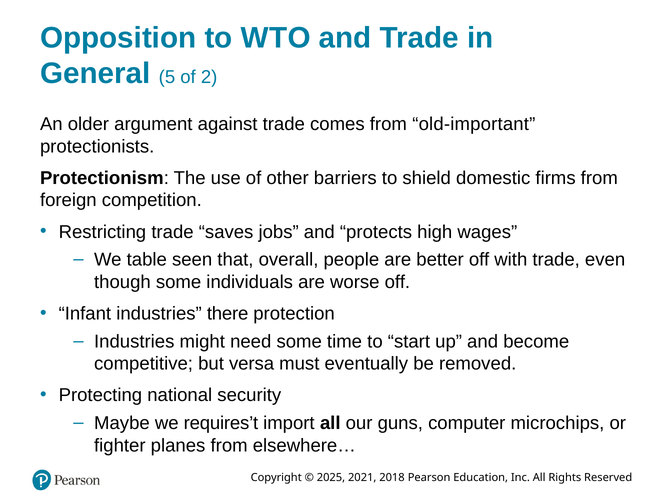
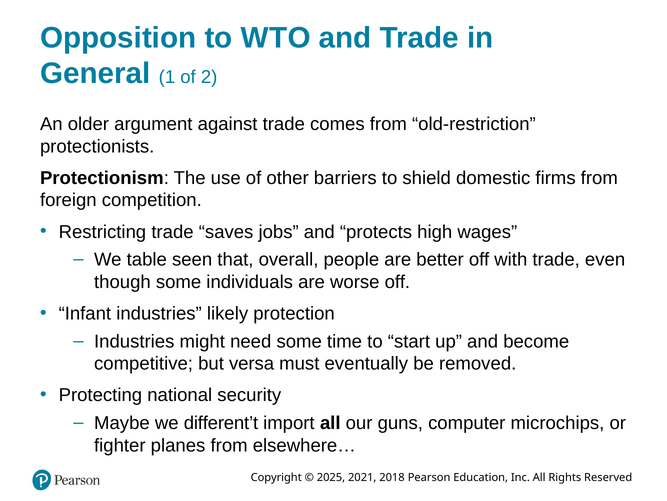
5: 5 -> 1
old-important: old-important -> old-restriction
there: there -> likely
requires’t: requires’t -> different’t
